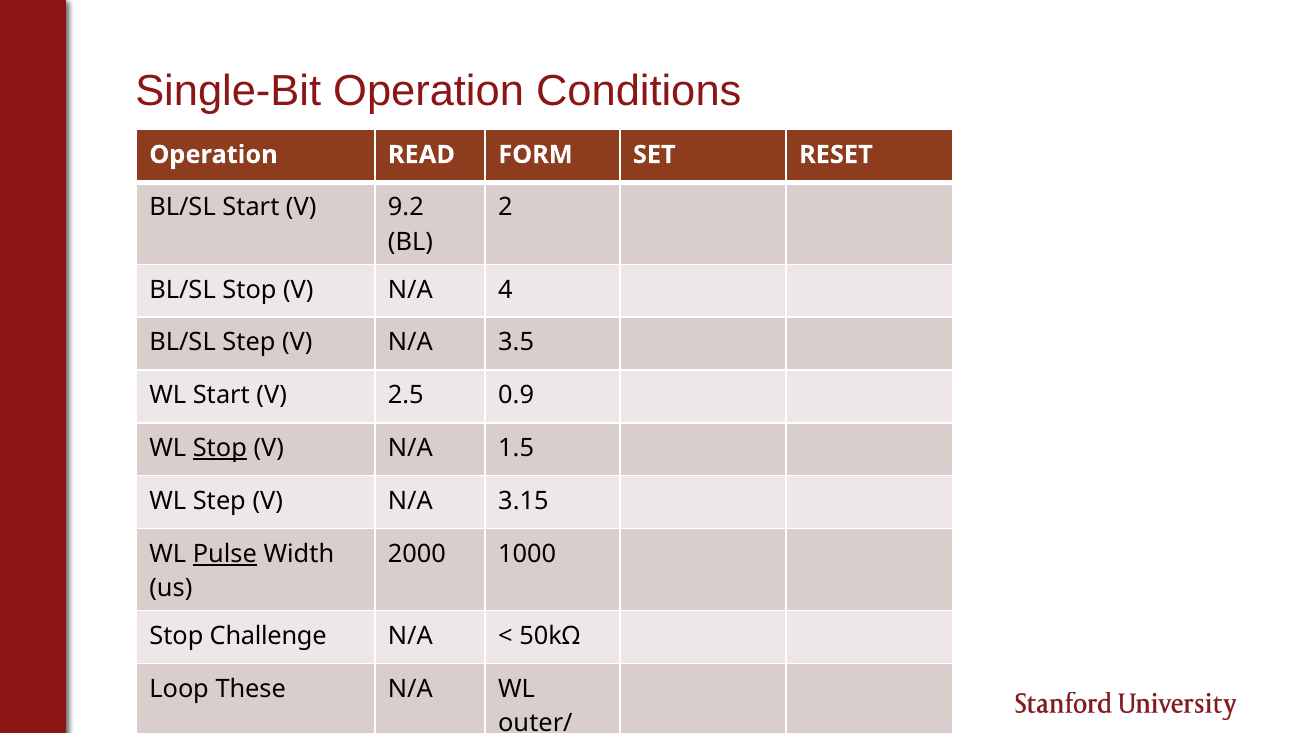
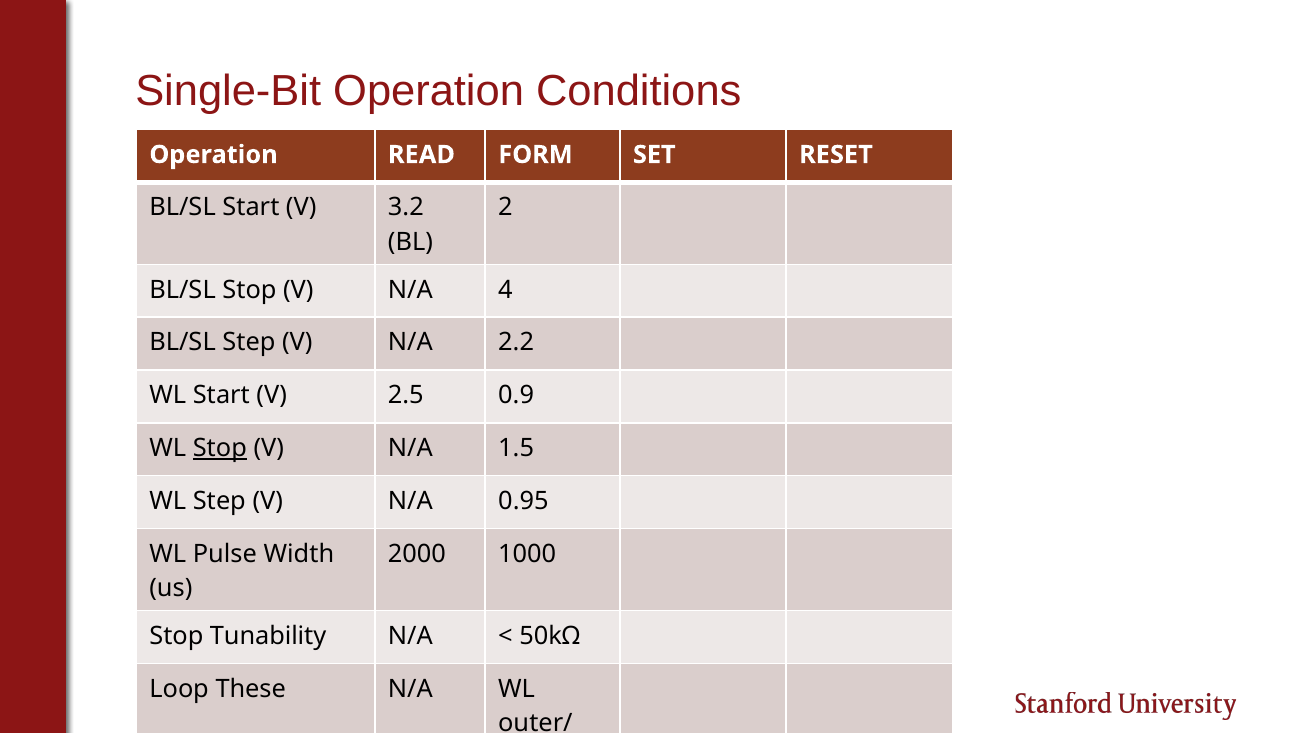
9.2: 9.2 -> 3.2
3.5: 3.5 -> 2.2
3.15: 3.15 -> 0.95
Pulse underline: present -> none
Challenge: Challenge -> Tunability
